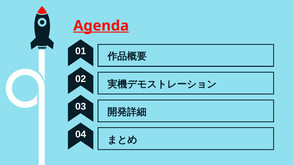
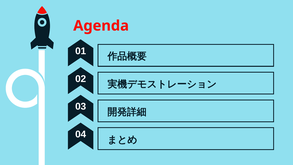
Agenda underline: present -> none
